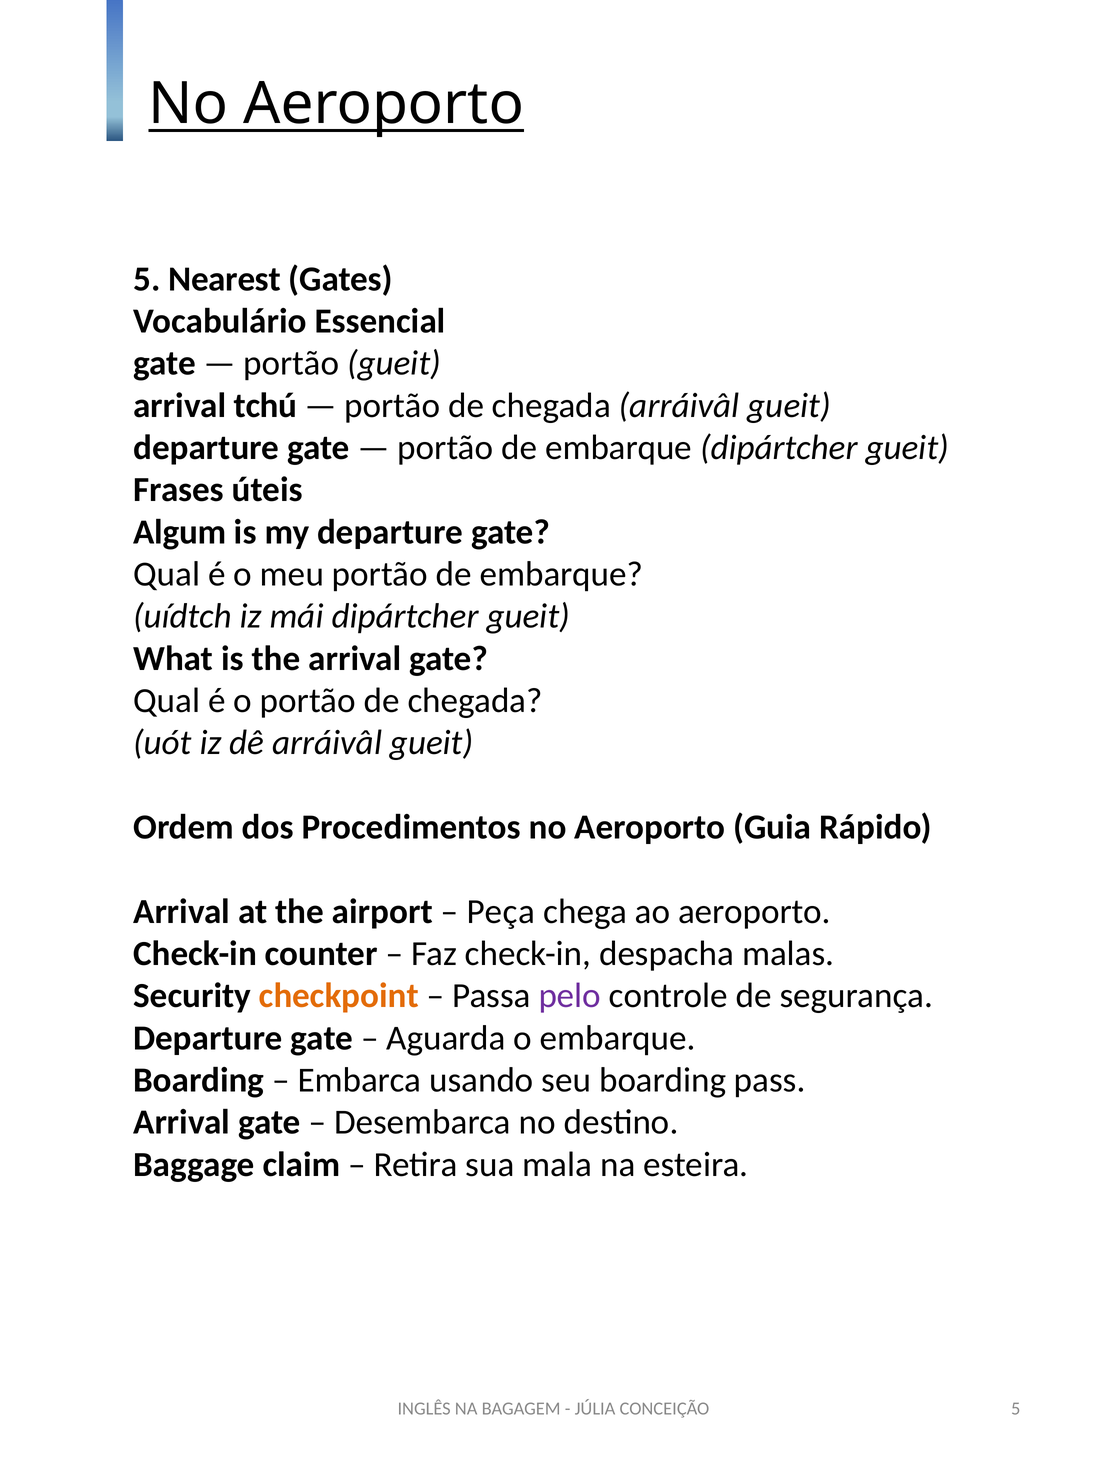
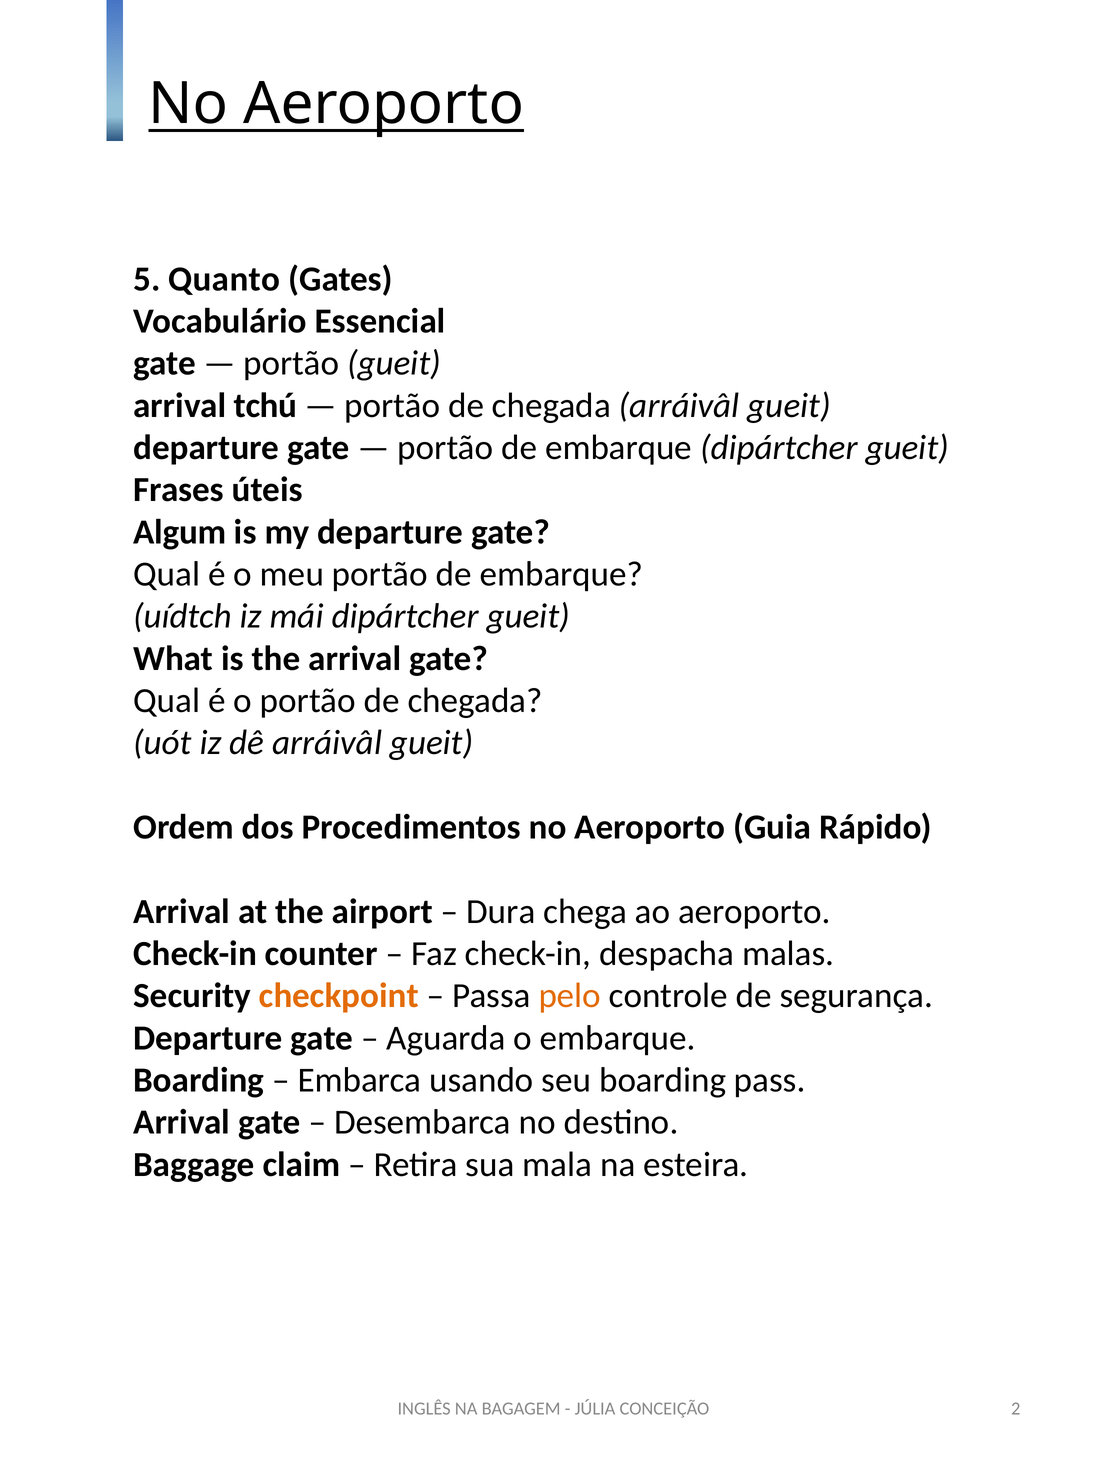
Nearest: Nearest -> Quanto
Peça: Peça -> Dura
pelo colour: purple -> orange
CONCEIÇÃO 5: 5 -> 2
